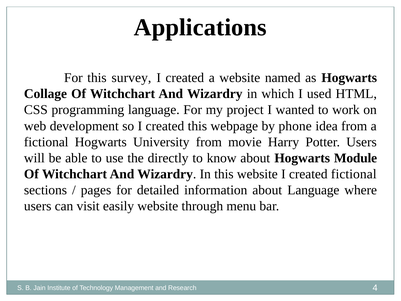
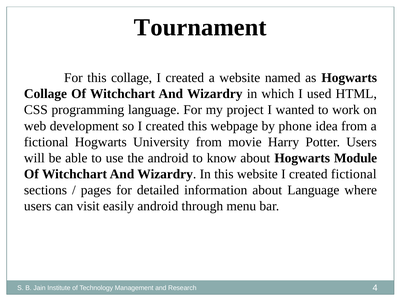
Applications: Applications -> Tournament
this survey: survey -> collage
the directly: directly -> android
easily website: website -> android
